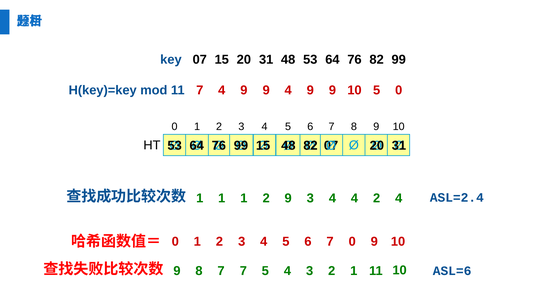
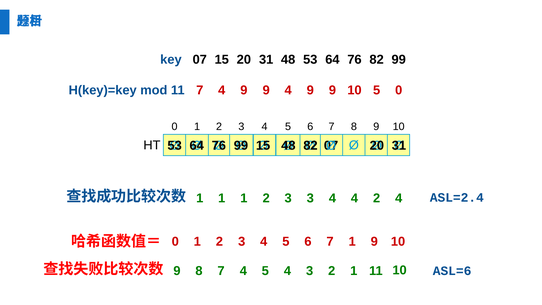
1 1 2 9: 9 -> 3
7 0: 0 -> 1
8 7: 7 -> 4
